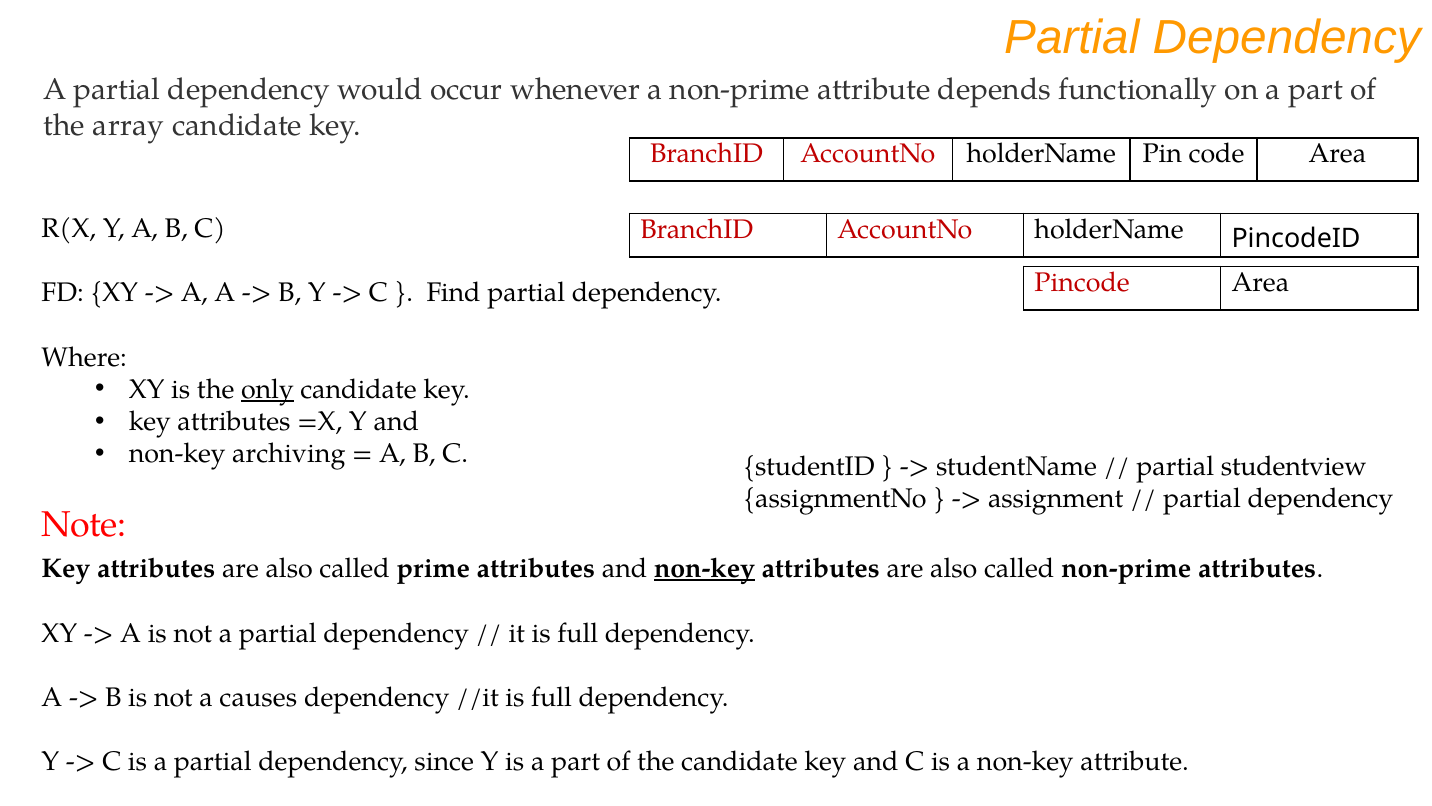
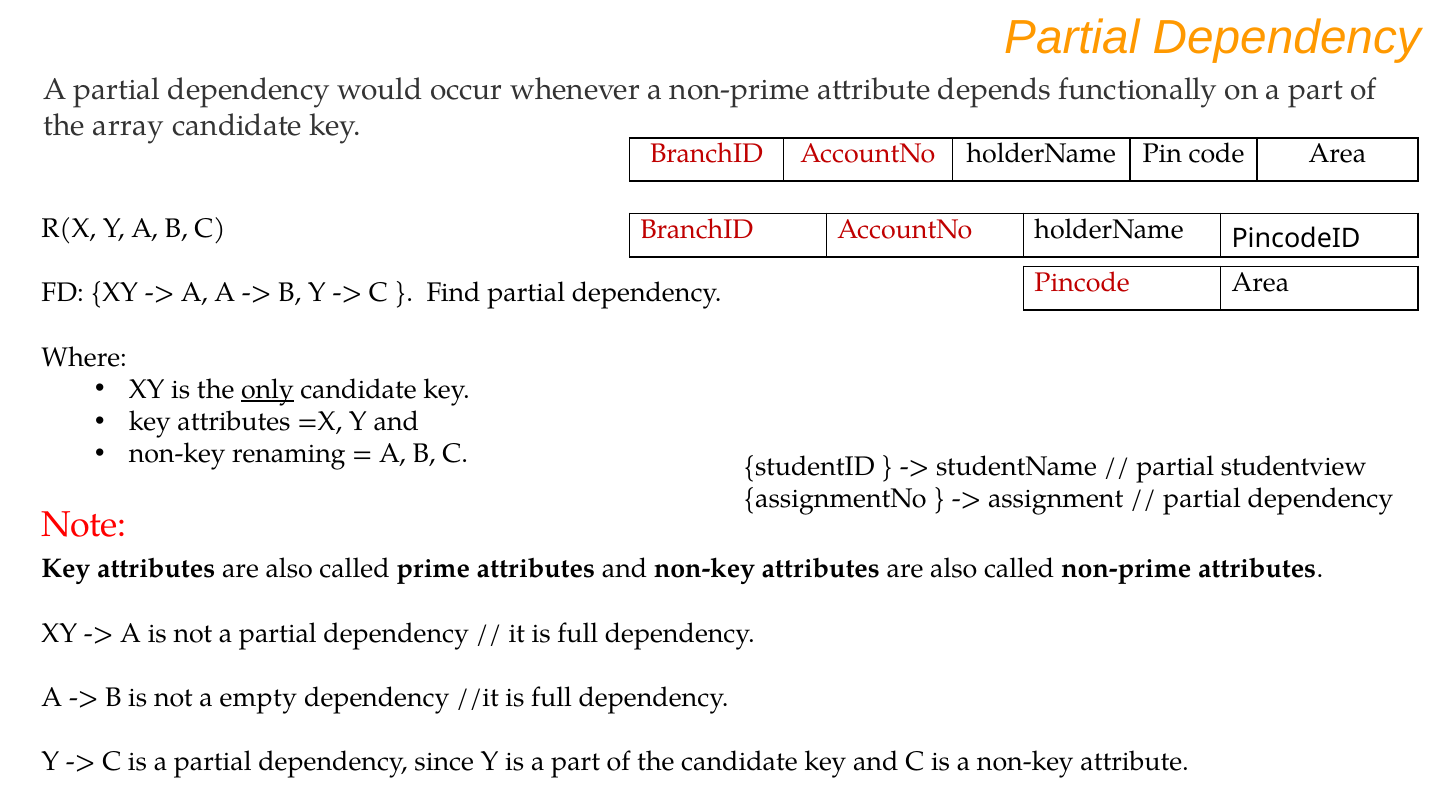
archiving: archiving -> renaming
non-key at (705, 568) underline: present -> none
causes: causes -> empty
